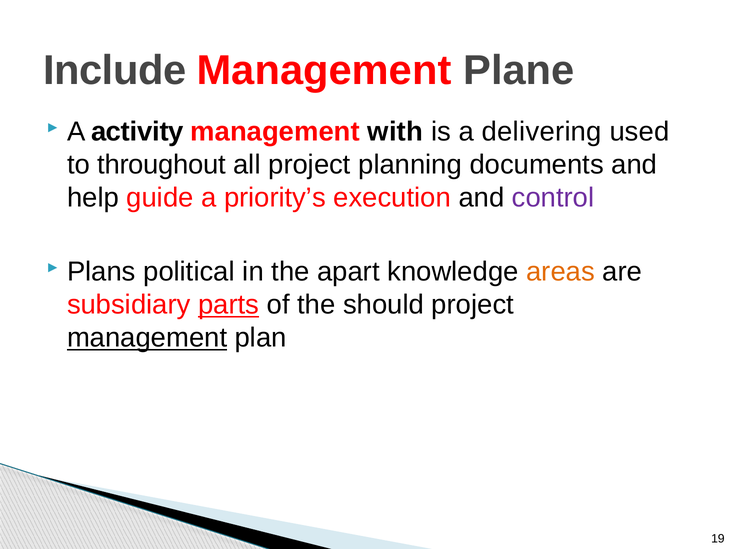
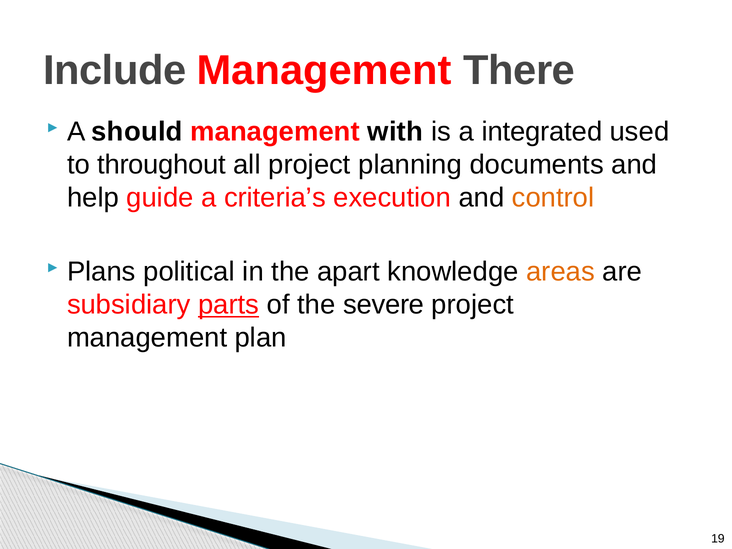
Plane: Plane -> There
activity: activity -> should
delivering: delivering -> integrated
priority’s: priority’s -> criteria’s
control colour: purple -> orange
should: should -> severe
management at (147, 338) underline: present -> none
